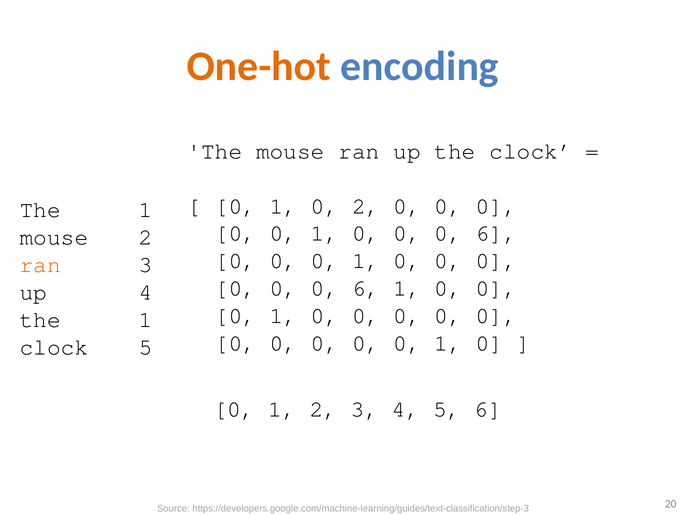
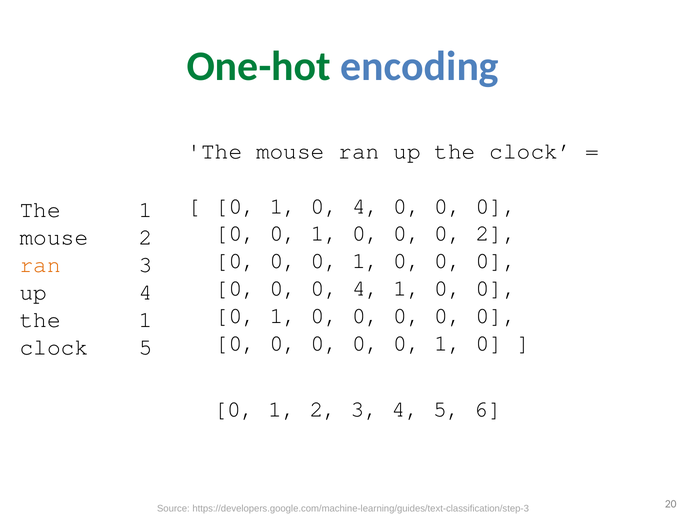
One-hot colour: orange -> green
1 0 2: 2 -> 4
6 at (496, 233): 6 -> 2
6 at (366, 288): 6 -> 4
